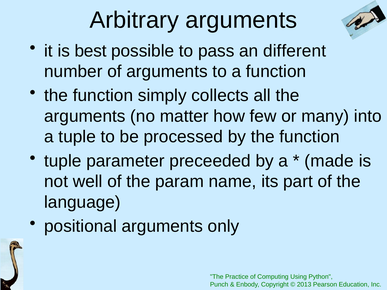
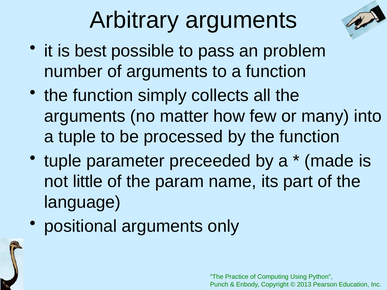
different: different -> problem
well: well -> little
